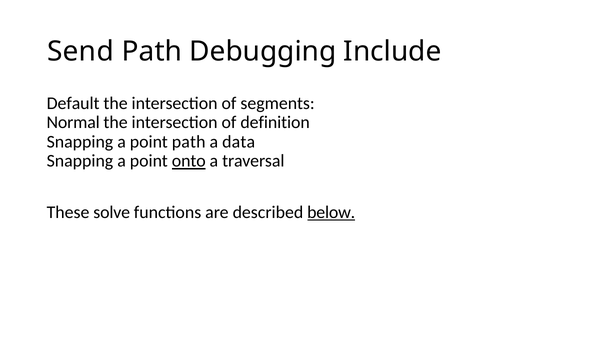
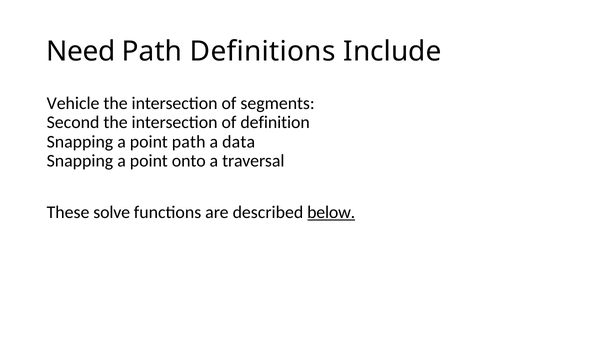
Send: Send -> Need
Debugging: Debugging -> Definitions
Default: Default -> Vehicle
Normal: Normal -> Second
onto underline: present -> none
